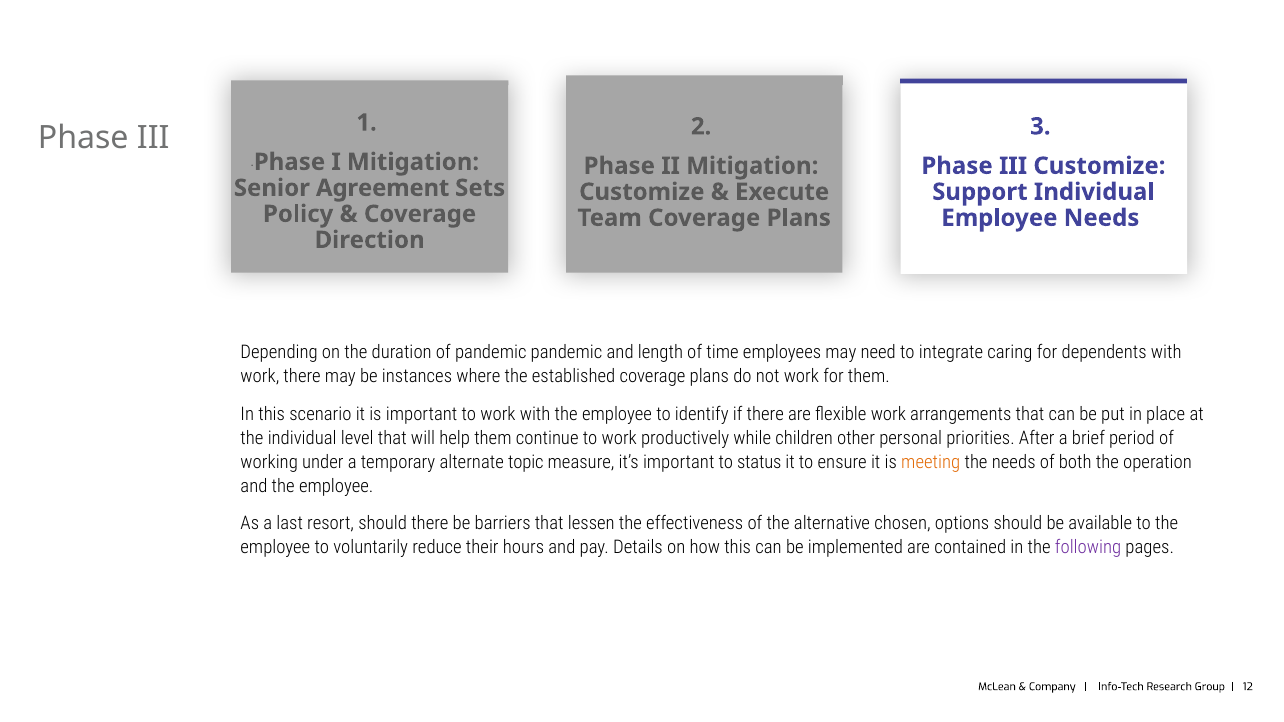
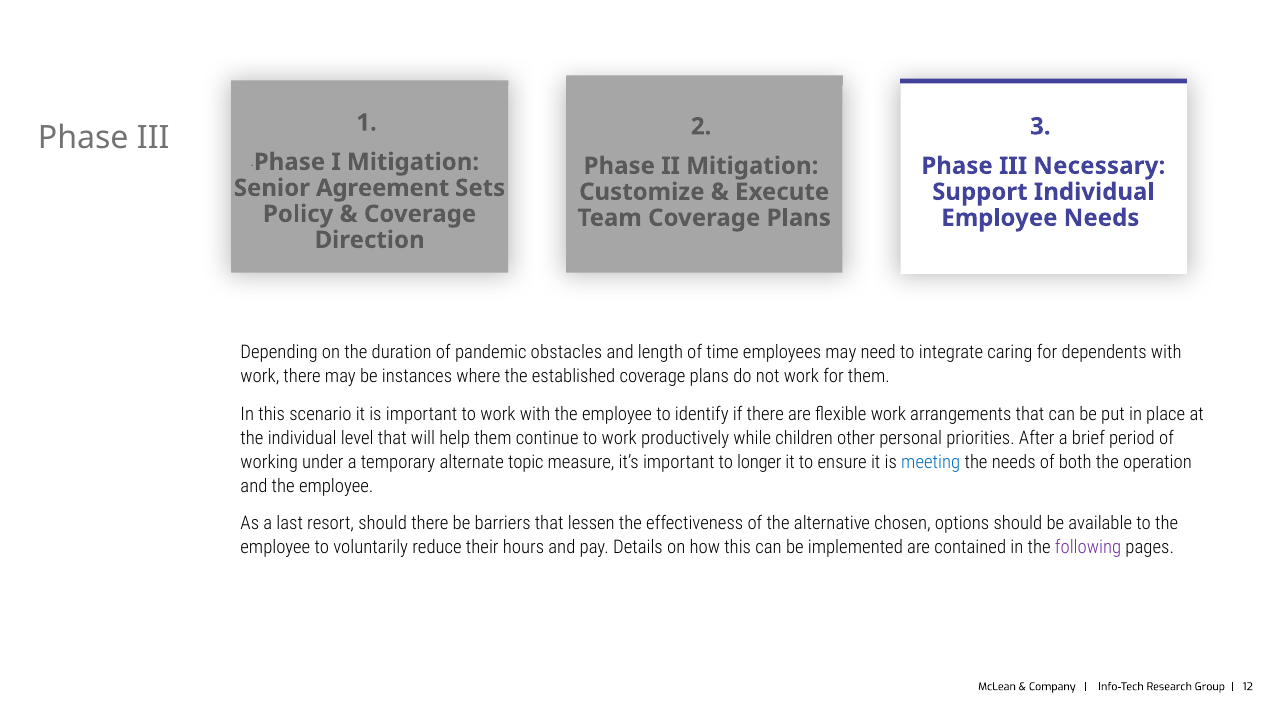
III Customize: Customize -> Necessary
pandemic pandemic: pandemic -> obstacles
status: status -> longer
meeting colour: orange -> blue
